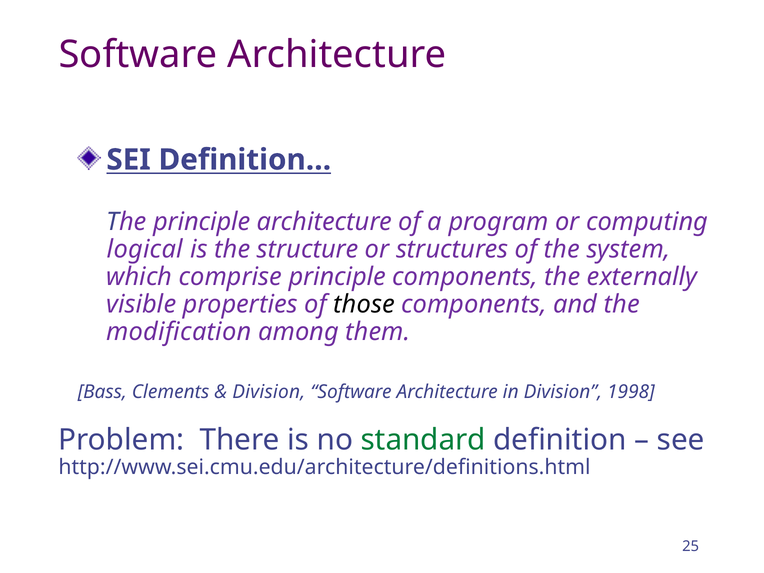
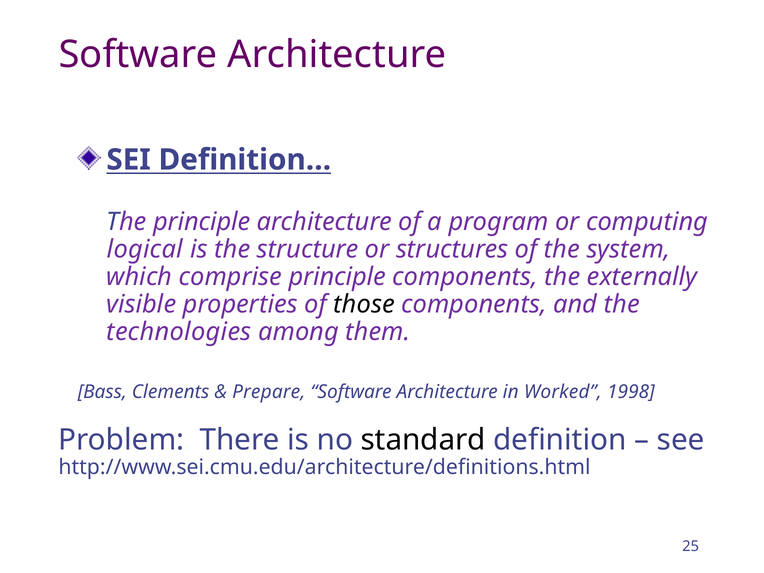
modification: modification -> technologies
Division at (269, 392): Division -> Prepare
in Division: Division -> Worked
standard colour: green -> black
